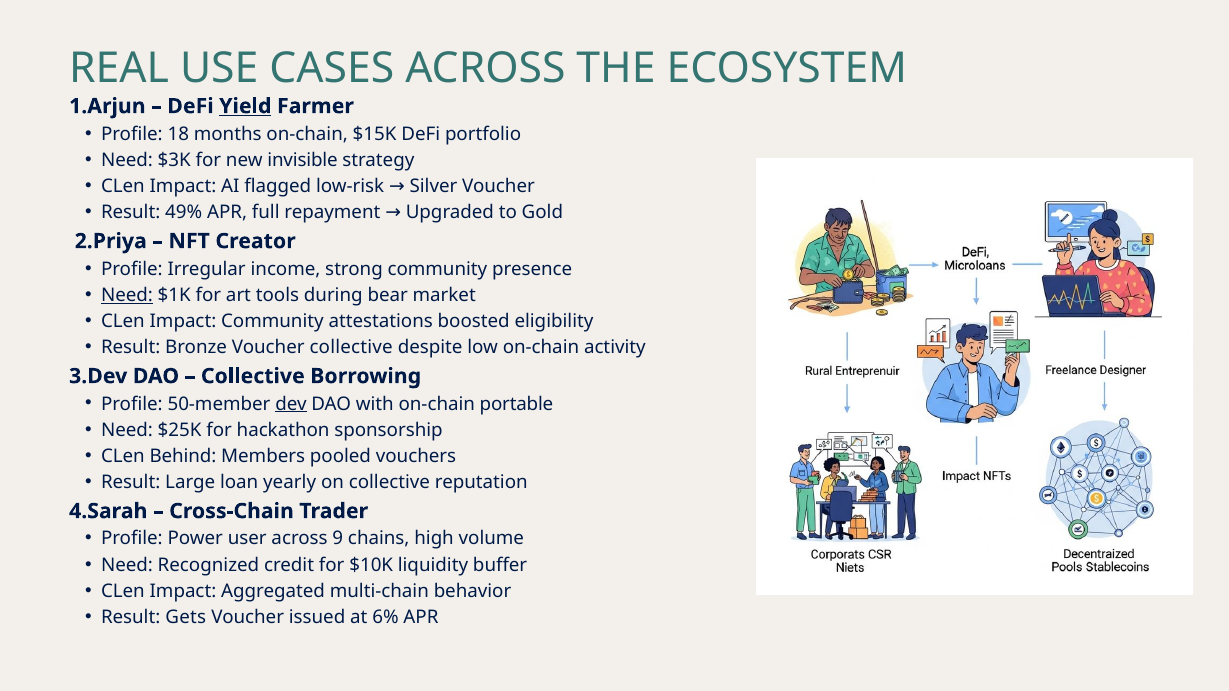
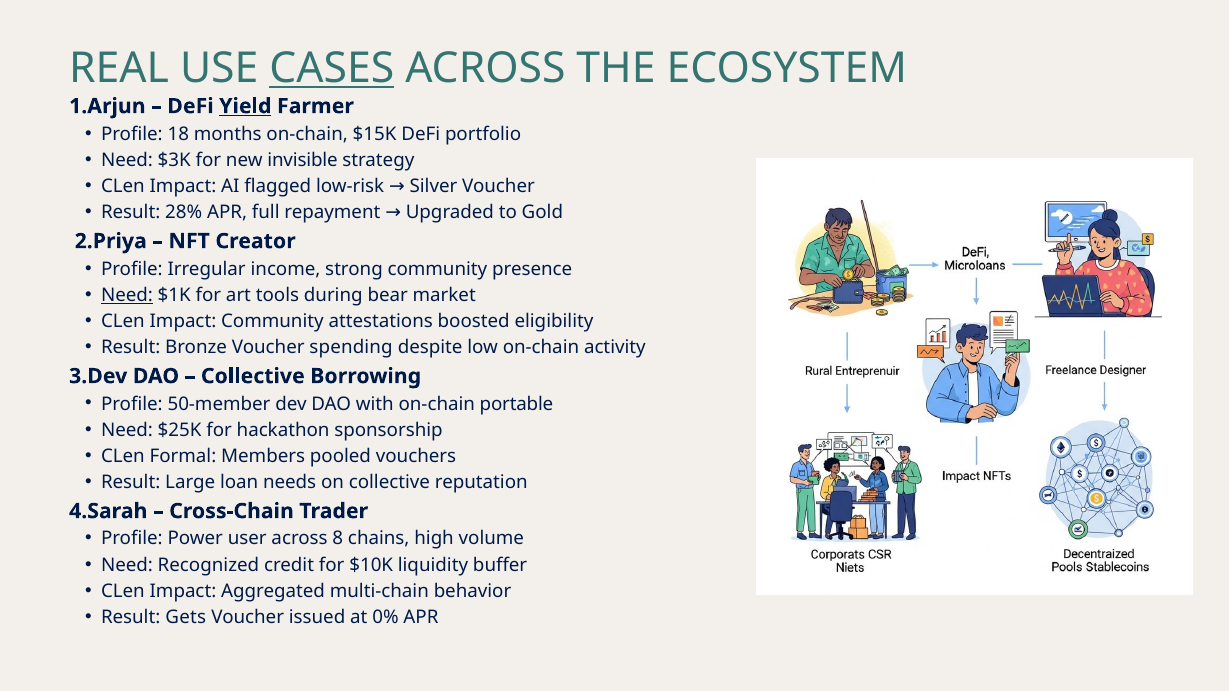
CASES underline: none -> present
49%: 49% -> 28%
Voucher collective: collective -> spending
dev underline: present -> none
Behind: Behind -> Formal
yearly: yearly -> needs
9: 9 -> 8
6%: 6% -> 0%
